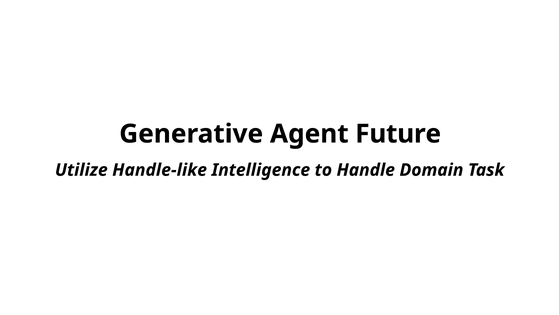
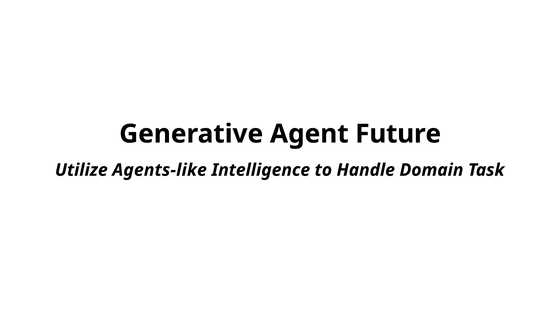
Handle-like: Handle-like -> Agents-like
